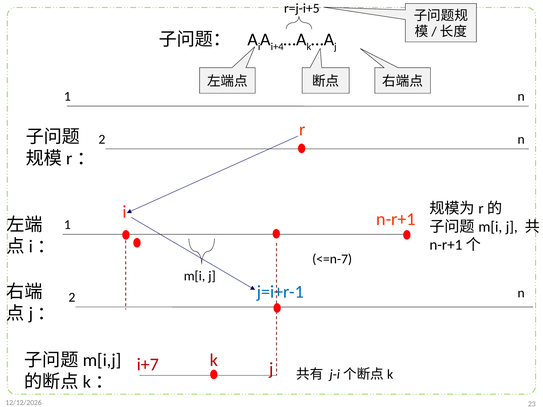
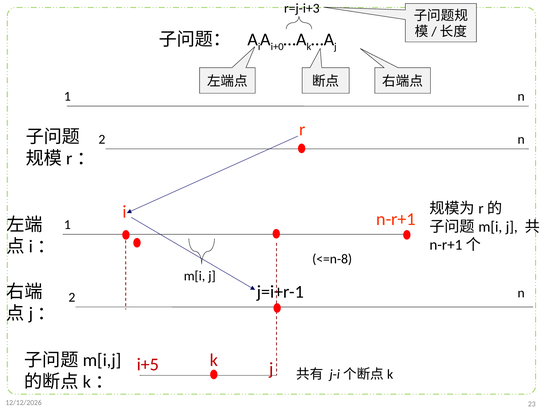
r=j-i+5: r=j-i+5 -> r=j-i+3
i+4: i+4 -> i+0
<=n-7: <=n-7 -> <=n-8
j=i+r-1 colour: blue -> black
i+7: i+7 -> i+5
